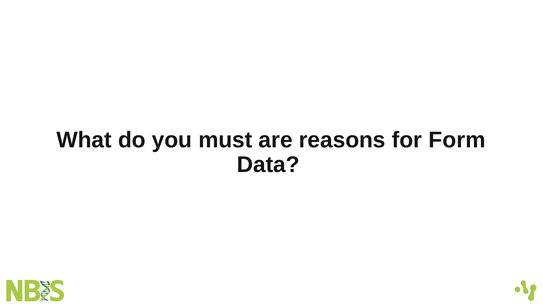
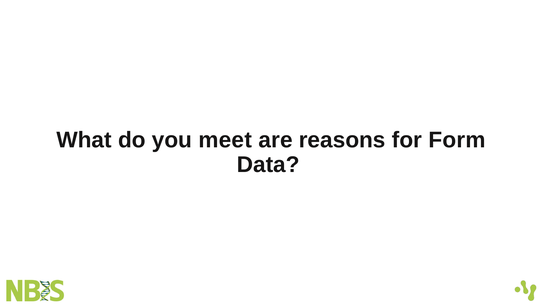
must: must -> meet
